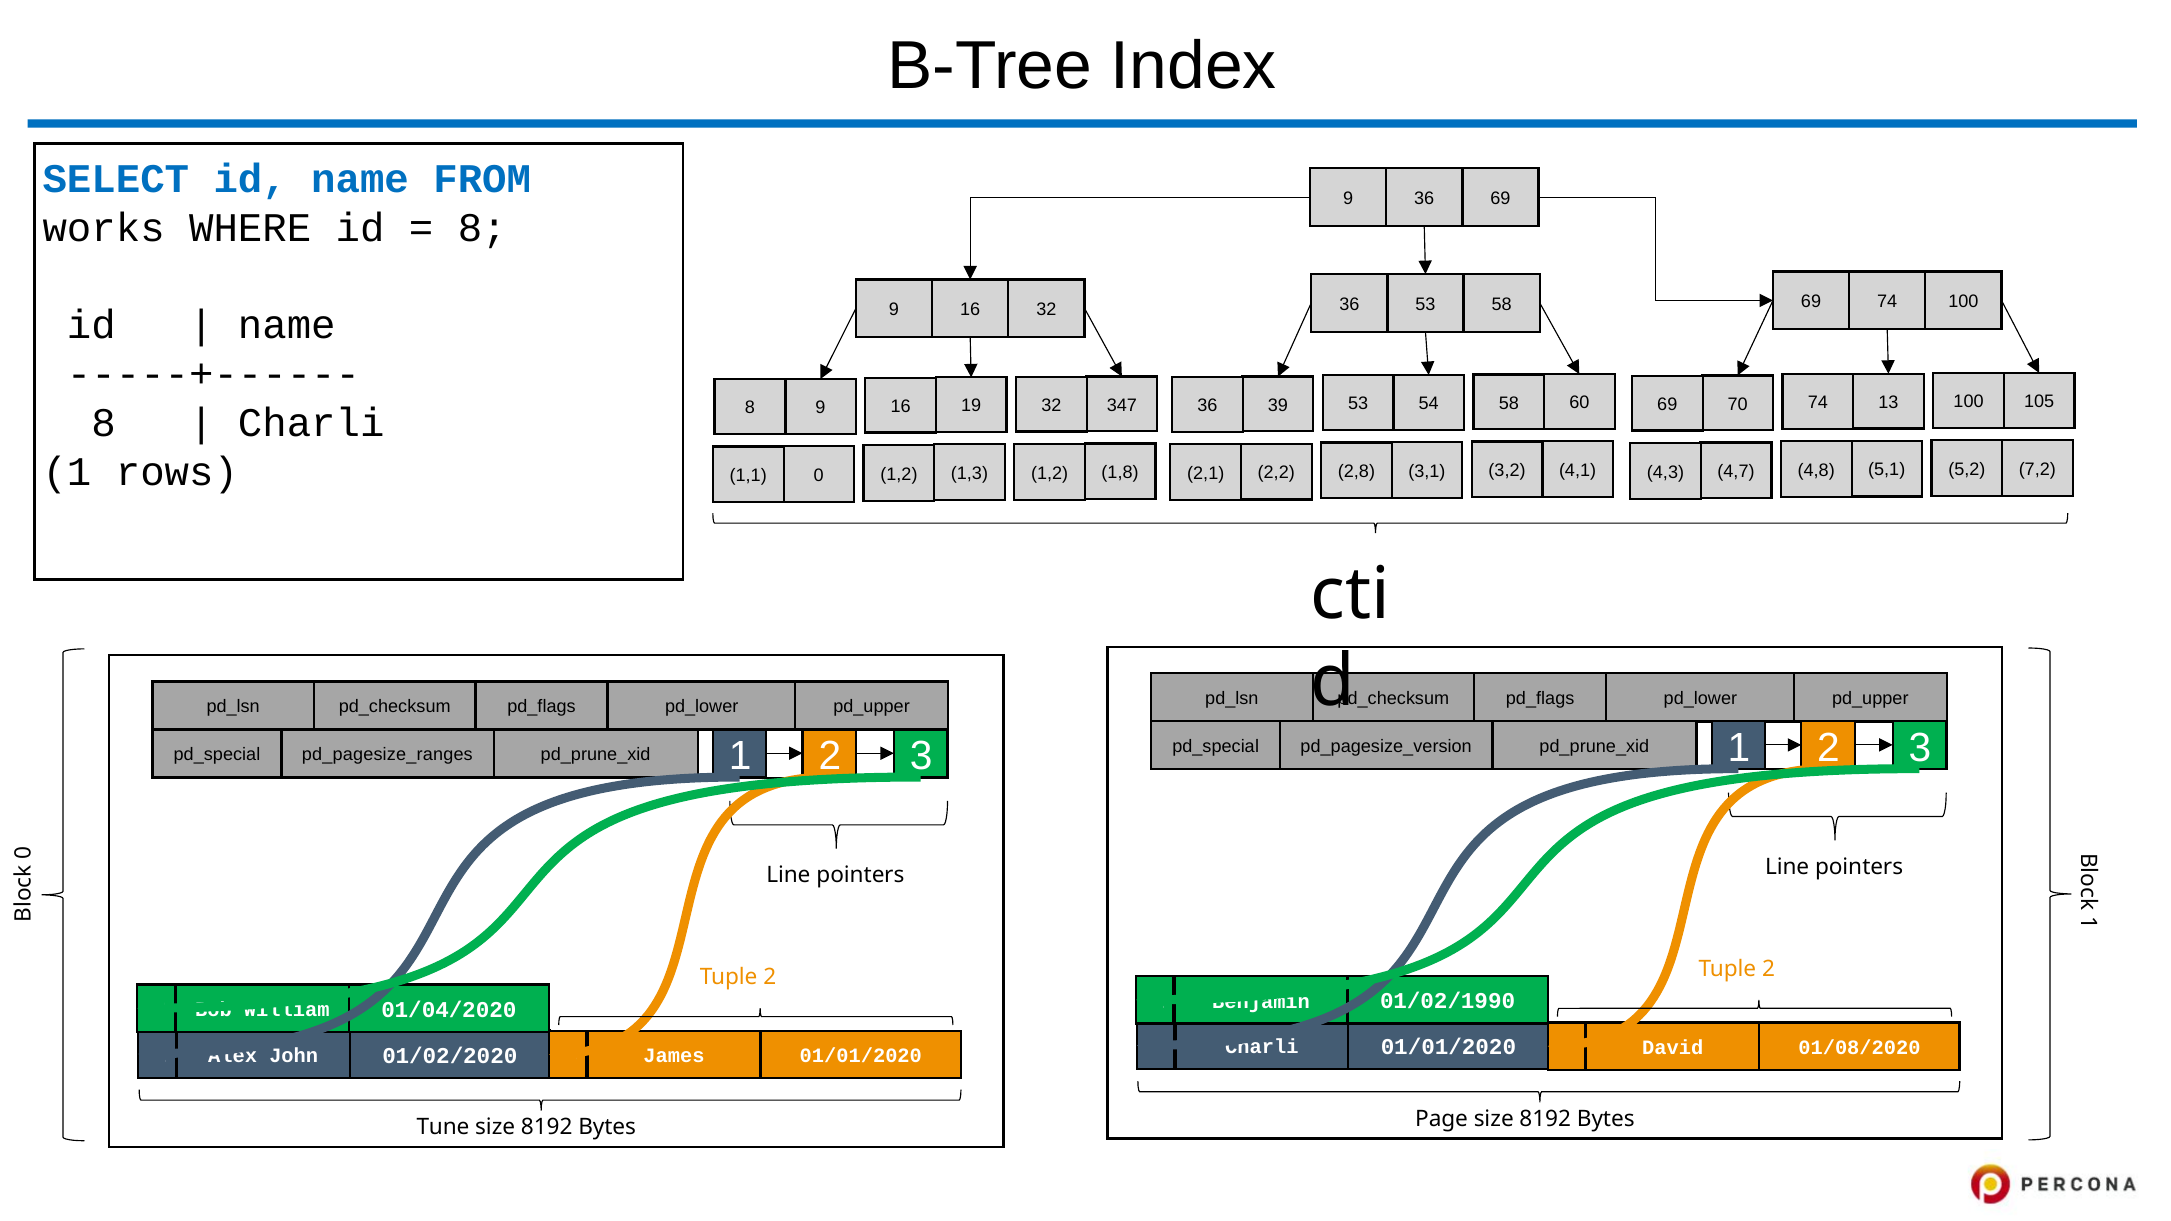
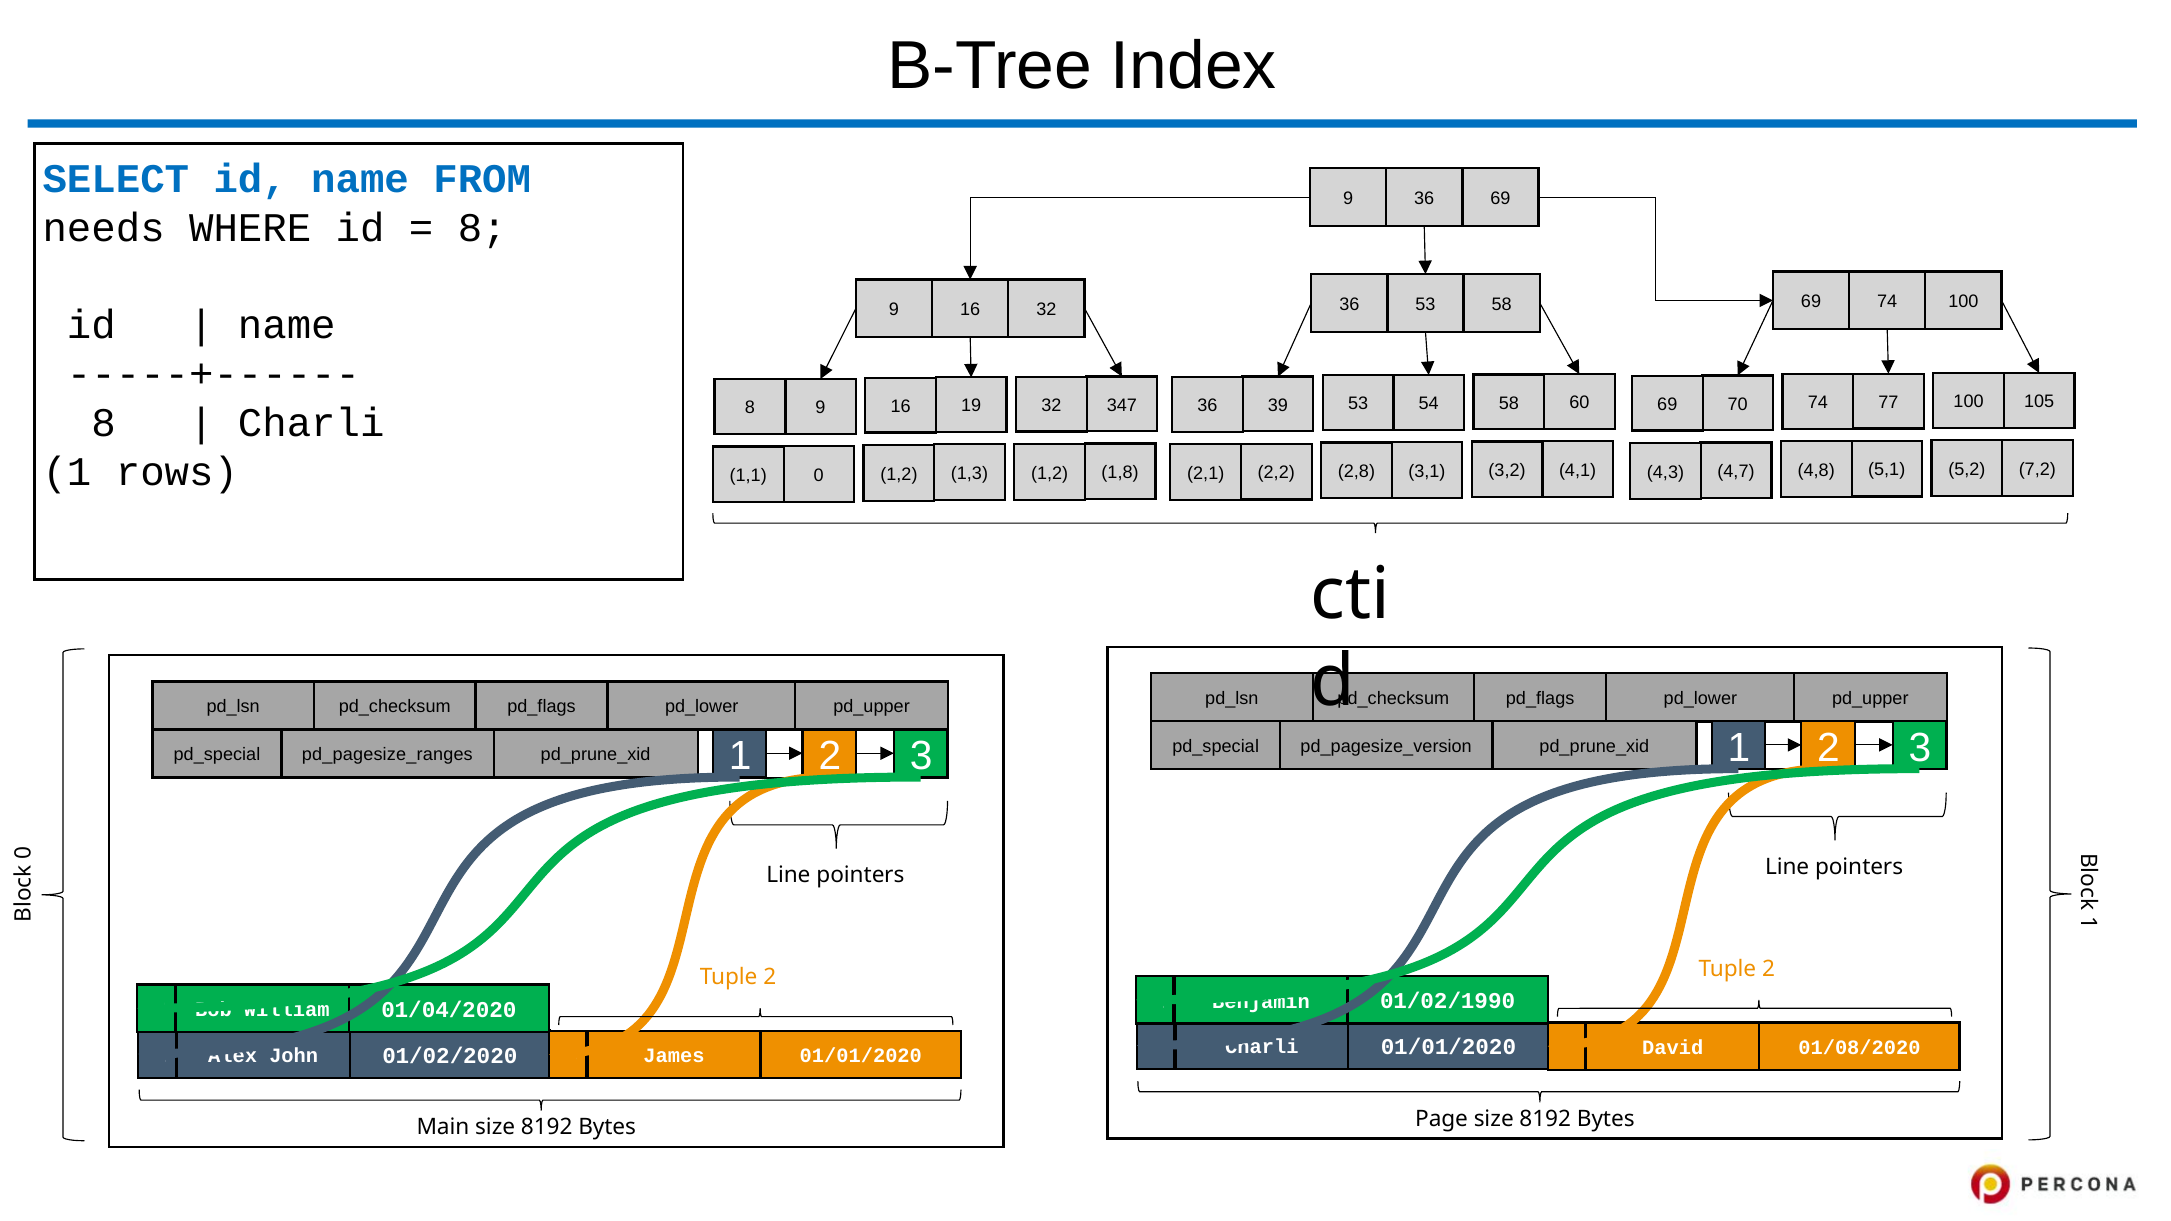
works: works -> needs
13: 13 -> 77
Tune: Tune -> Main
